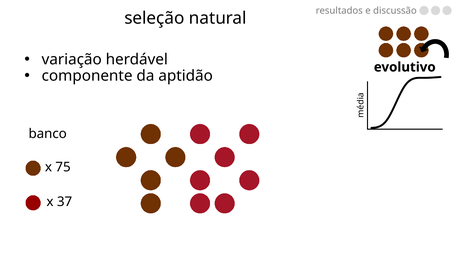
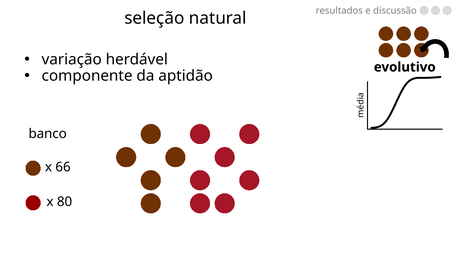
75: 75 -> 66
37: 37 -> 80
